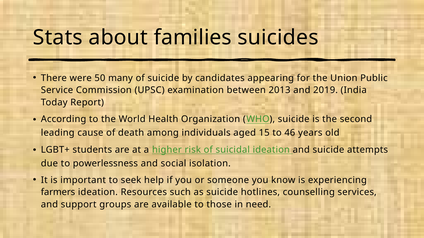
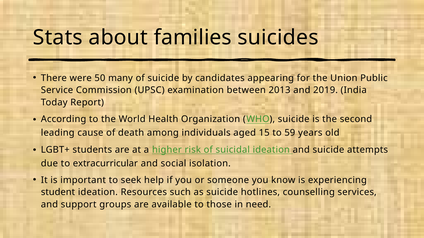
46: 46 -> 59
powerlessness: powerlessness -> extracurricular
farmers: farmers -> student
